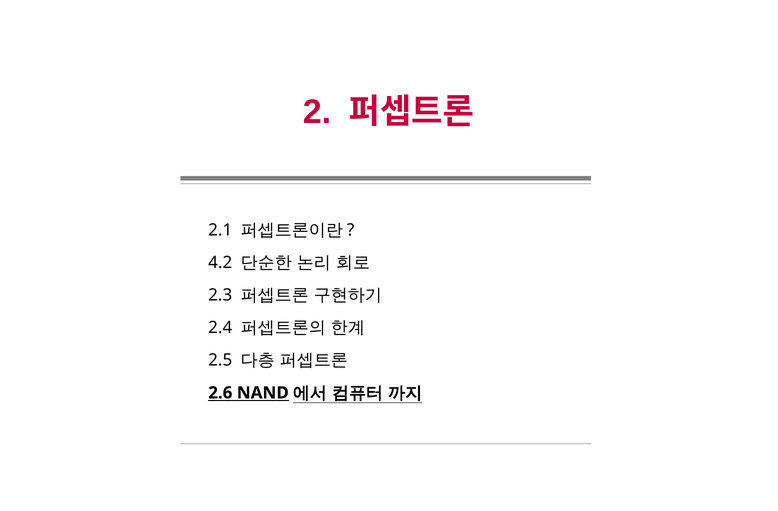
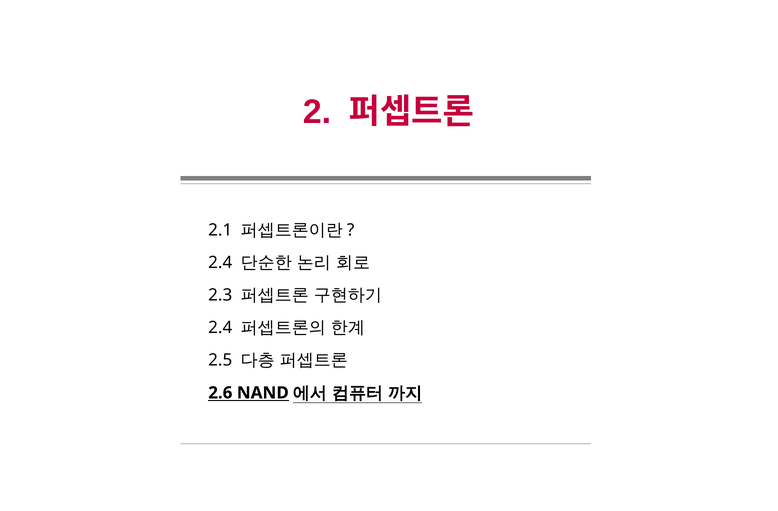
4.2 at (220, 263): 4.2 -> 2.4
